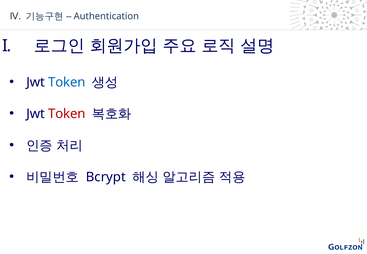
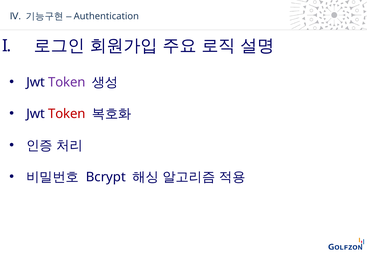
Token at (67, 82) colour: blue -> purple
